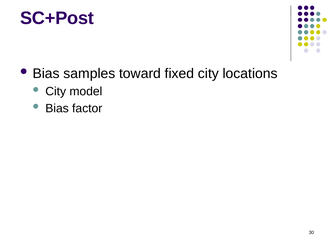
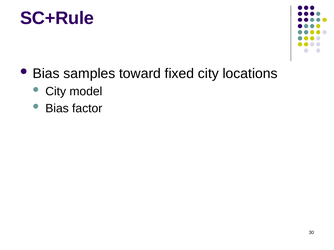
SC+Post: SC+Post -> SC+Rule
